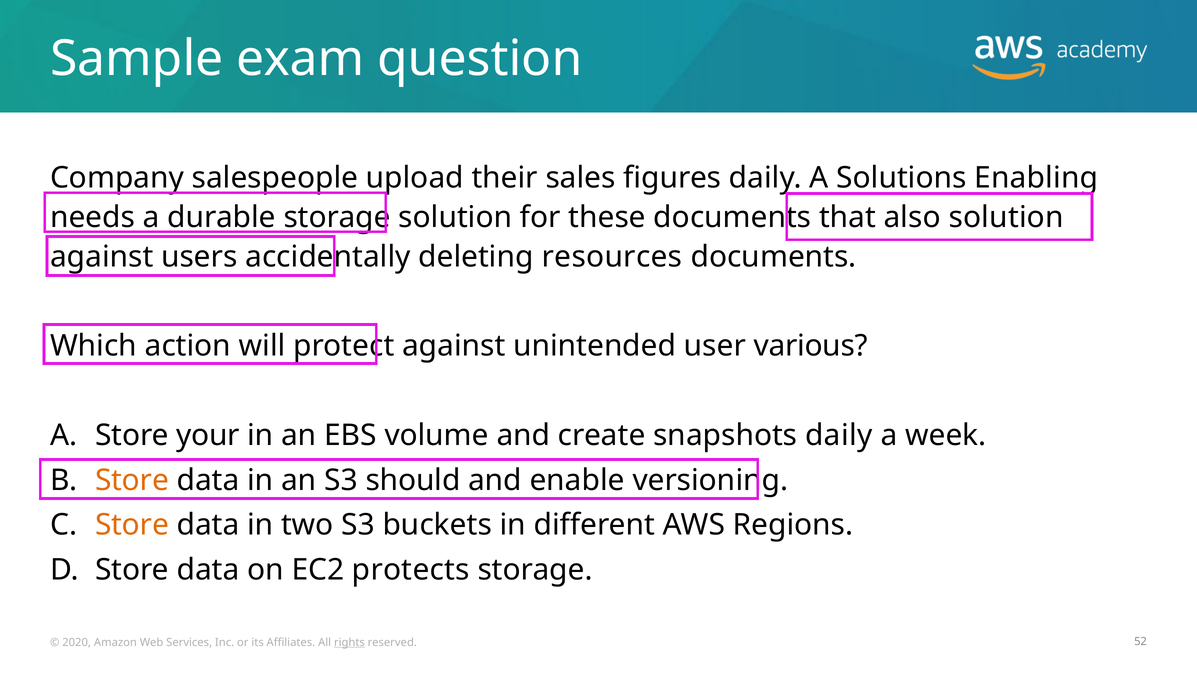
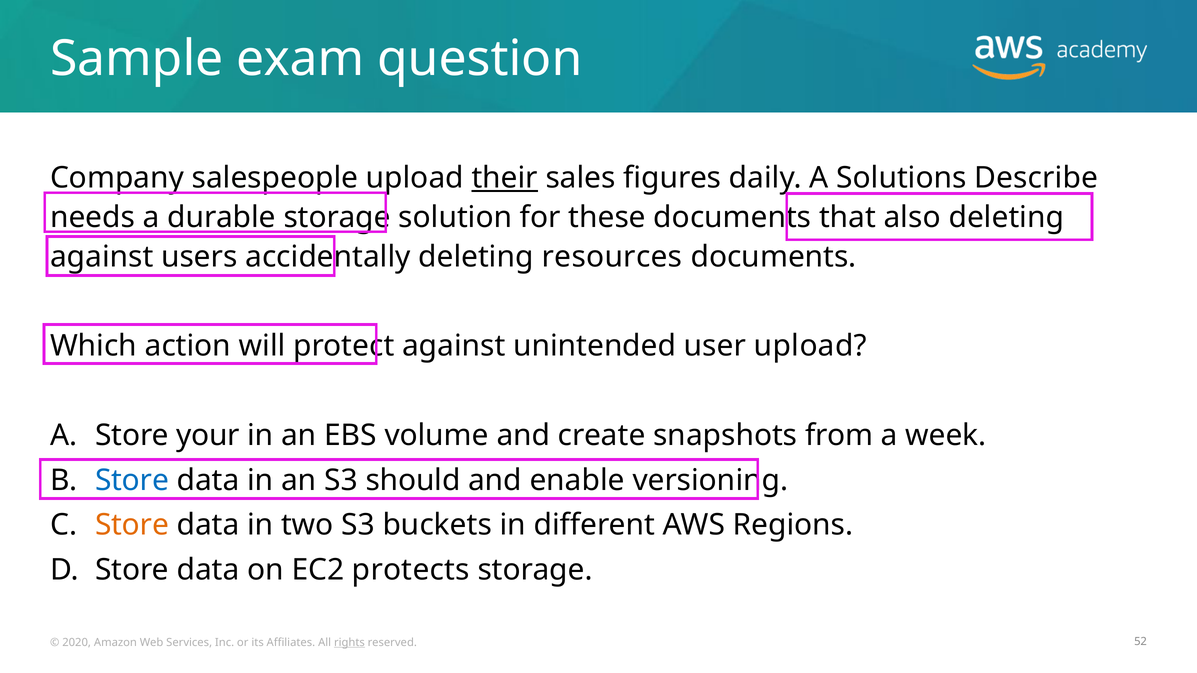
their underline: none -> present
Enabling: Enabling -> Describe
also solution: solution -> deleting
user various: various -> upload
snapshots daily: daily -> from
Store at (132, 481) colour: orange -> blue
